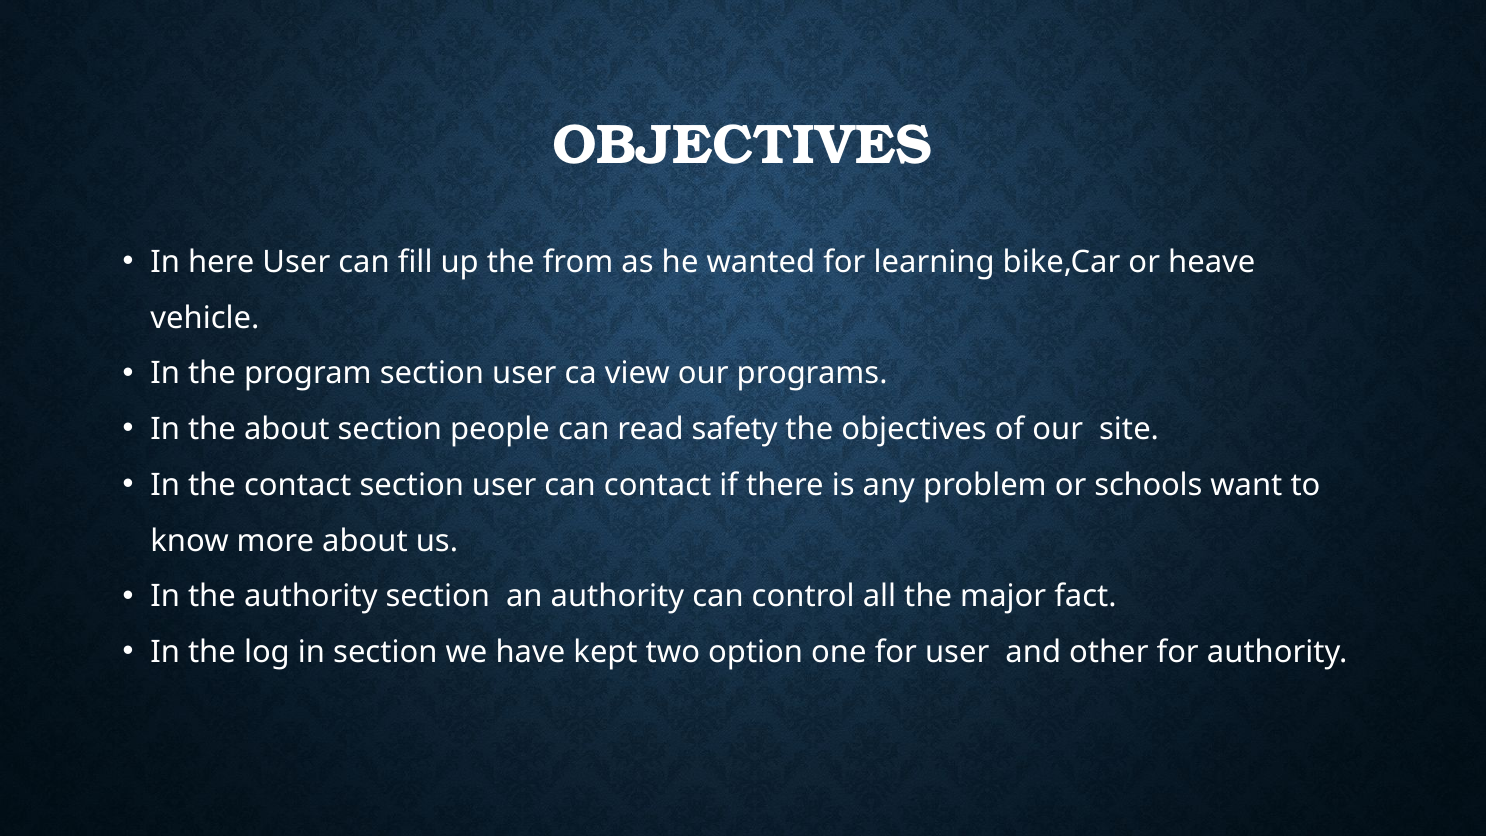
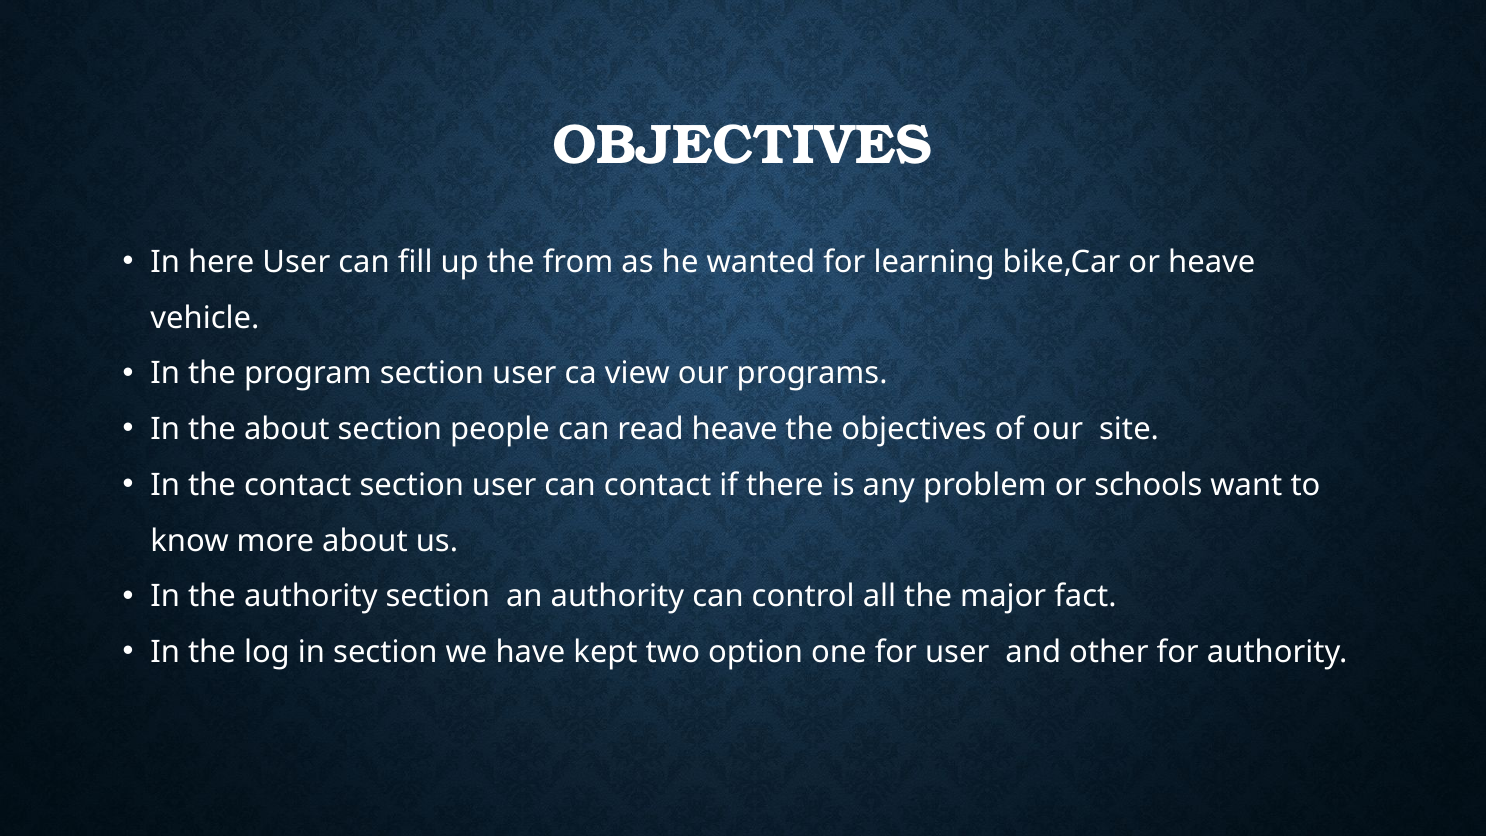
read safety: safety -> heave
